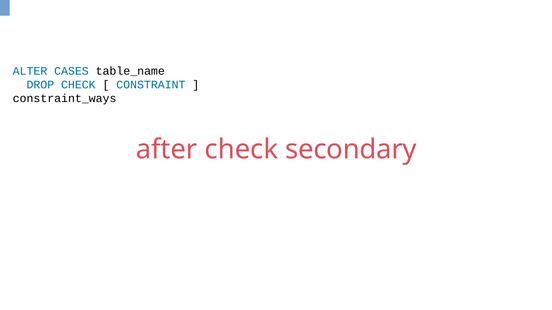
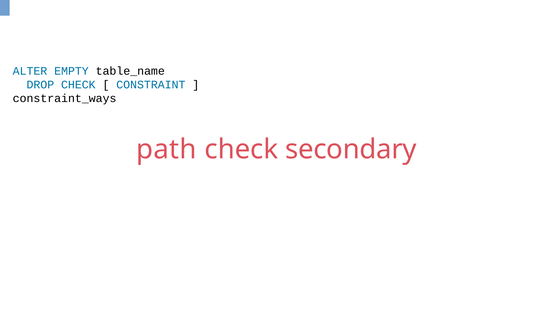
CASES: CASES -> EMPTY
after: after -> path
